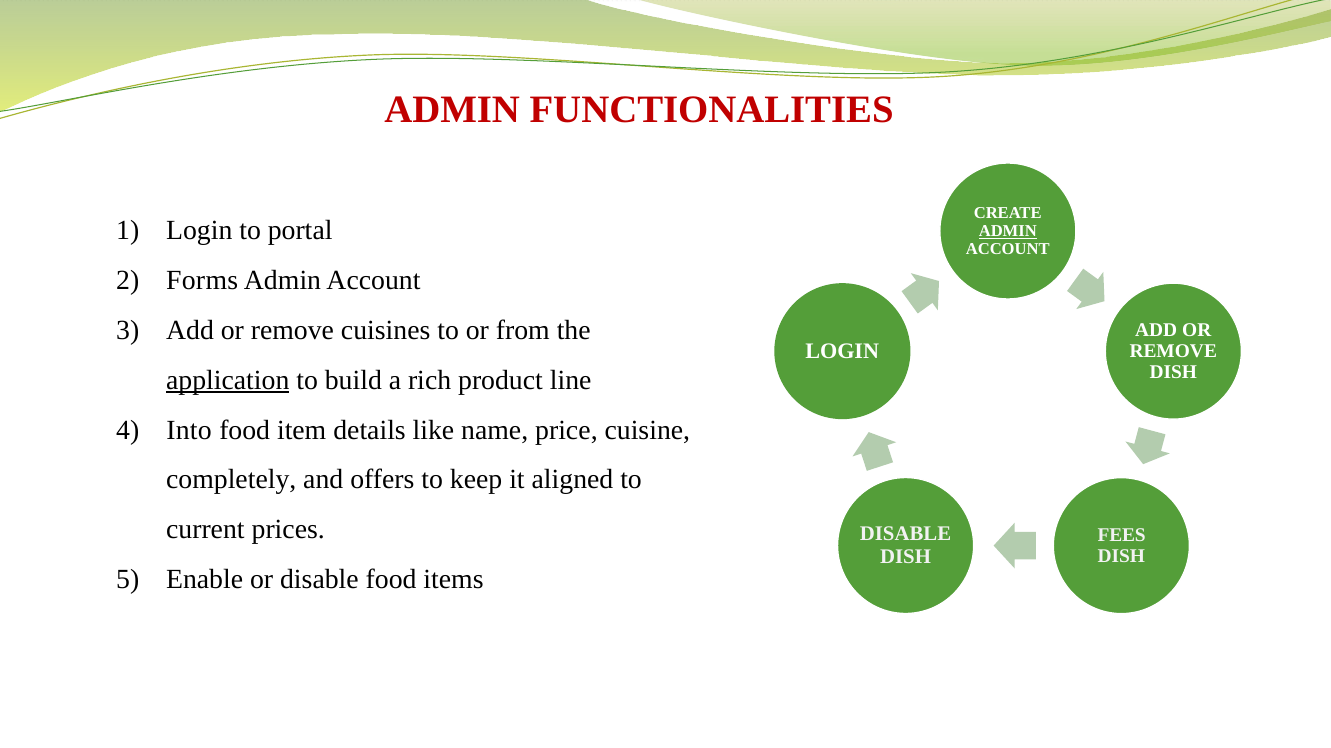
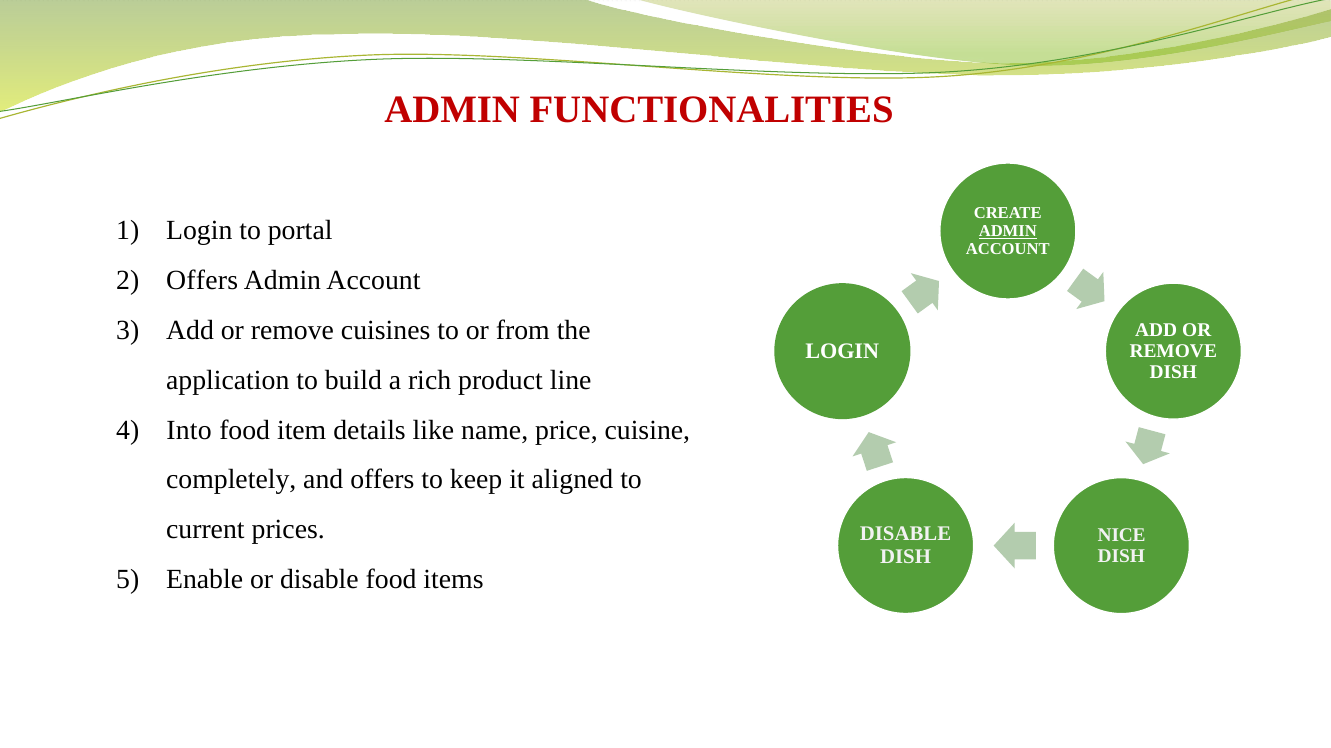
Forms at (202, 281): Forms -> Offers
application underline: present -> none
FEES: FEES -> NICE
